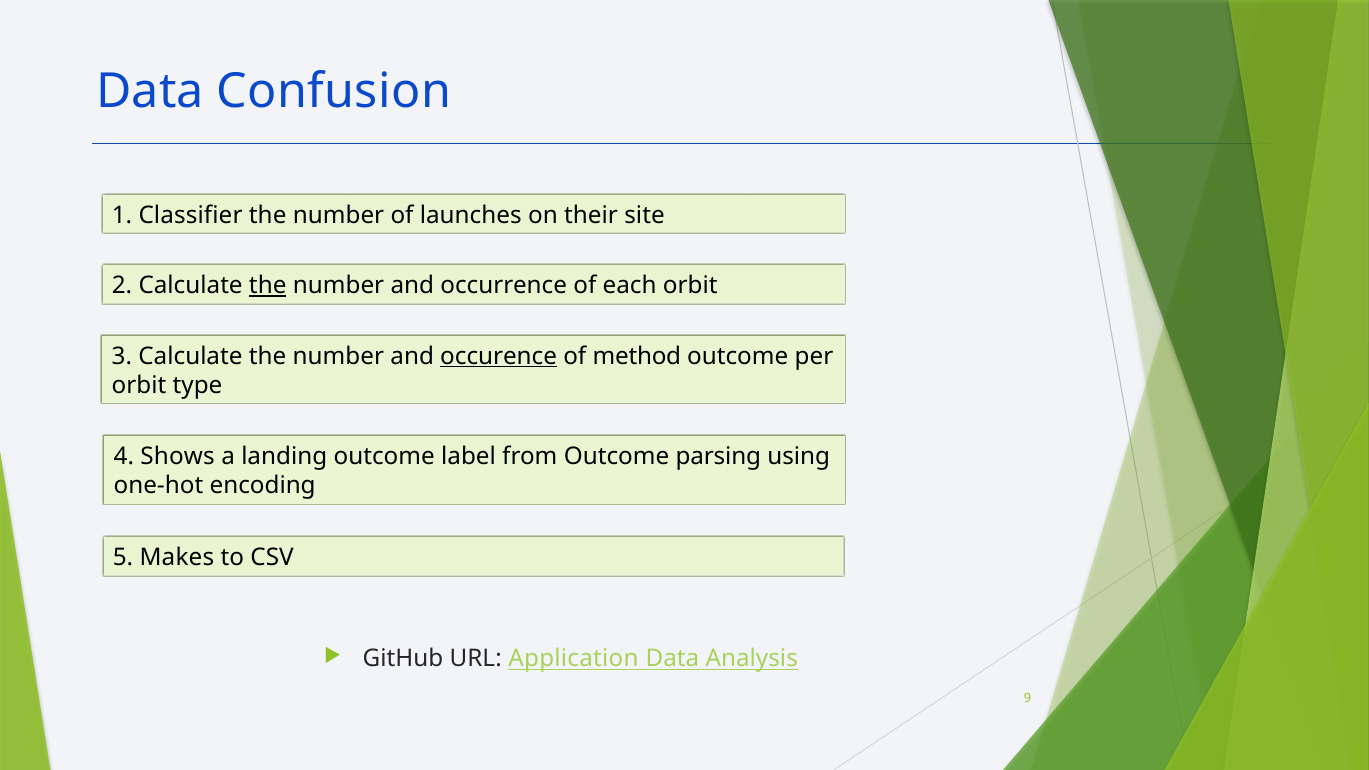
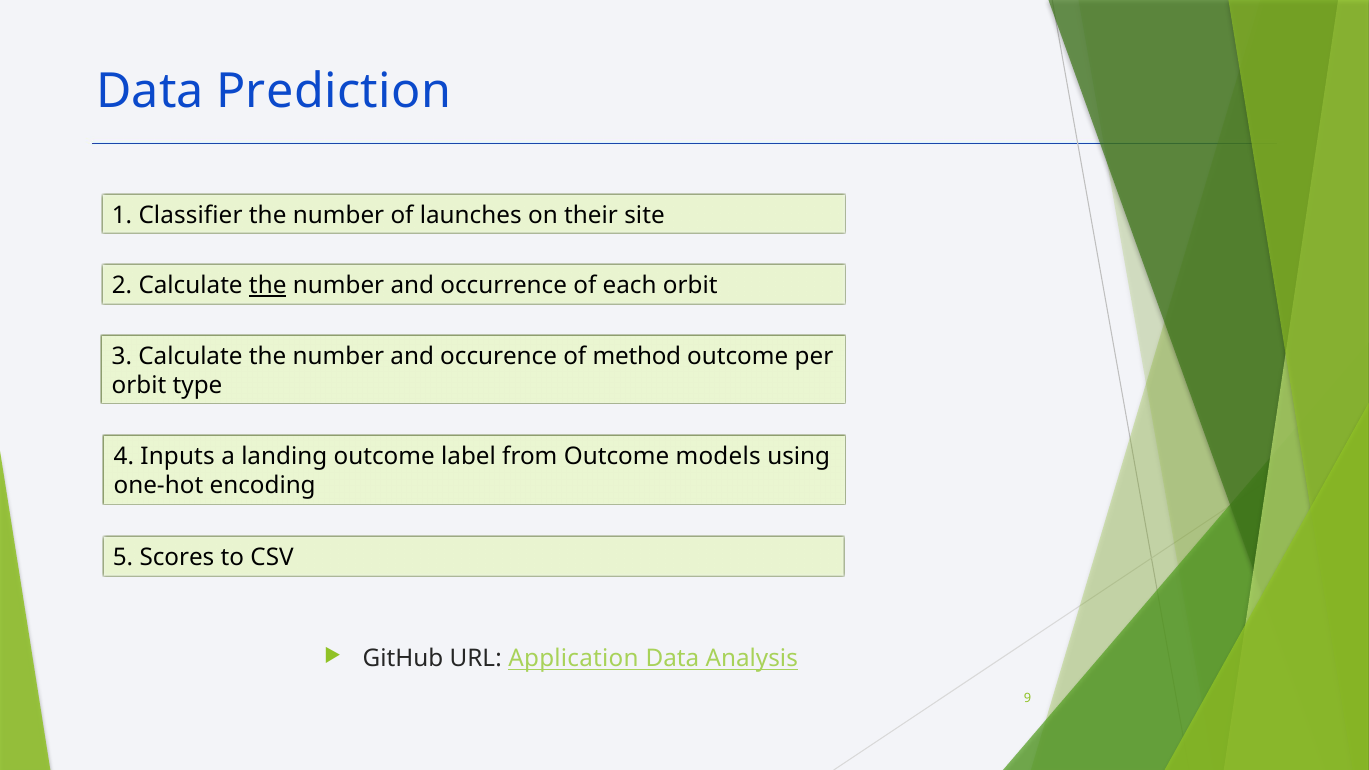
Confusion: Confusion -> Prediction
occurence underline: present -> none
Shows: Shows -> Inputs
parsing: parsing -> models
Makes: Makes -> Scores
